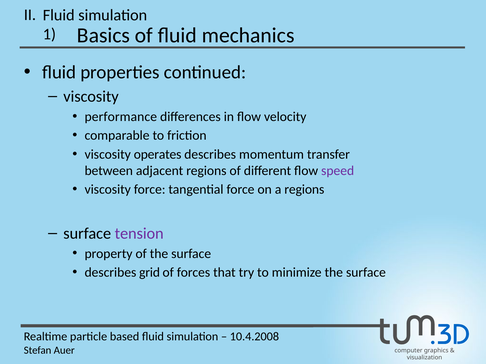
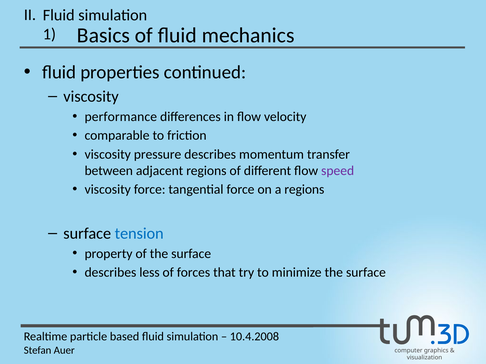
operates: operates -> pressure
tension colour: purple -> blue
grid: grid -> less
